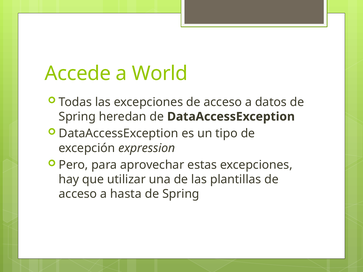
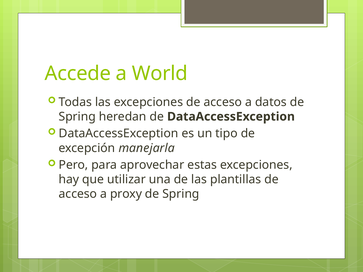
expression: expression -> manejarla
hasta: hasta -> proxy
